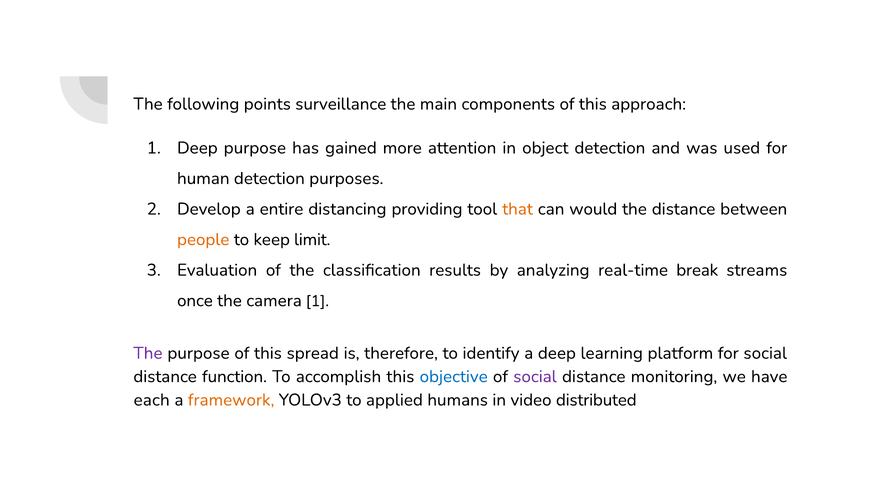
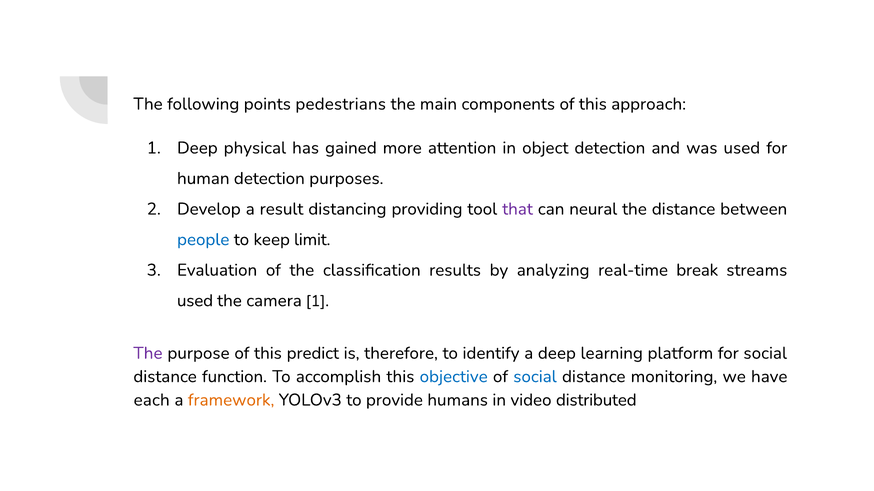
surveillance: surveillance -> pedestrians
Deep purpose: purpose -> physical
entire: entire -> result
that colour: orange -> purple
would: would -> neural
people colour: orange -> blue
once at (195, 301): once -> used
spread: spread -> predict
social at (535, 377) colour: purple -> blue
applied: applied -> provide
